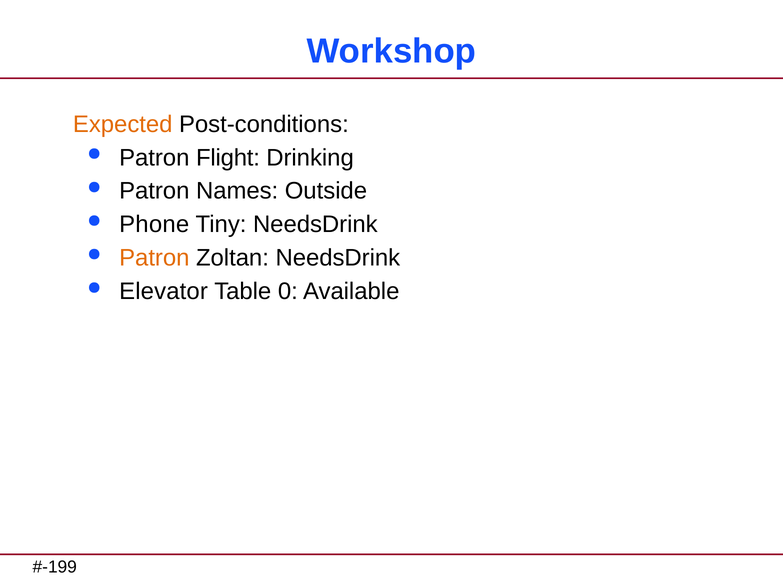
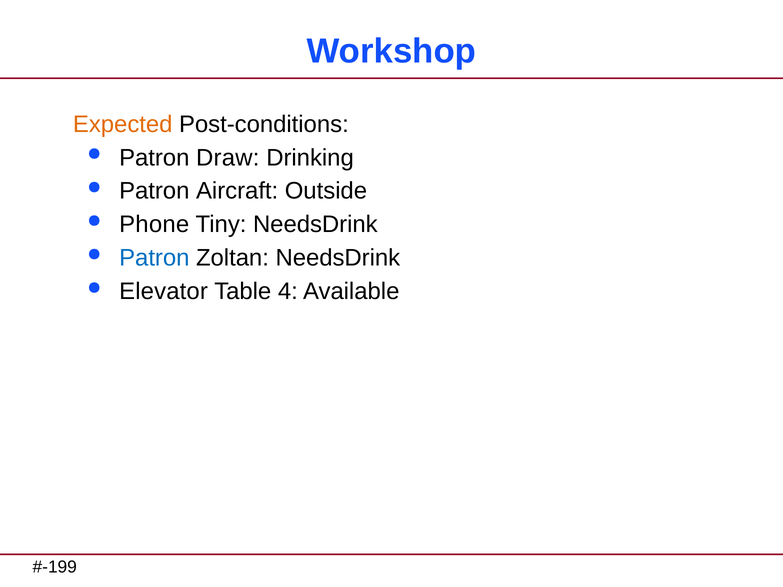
Flight: Flight -> Draw
Names: Names -> Aircraft
Patron at (154, 258) colour: orange -> blue
0: 0 -> 4
